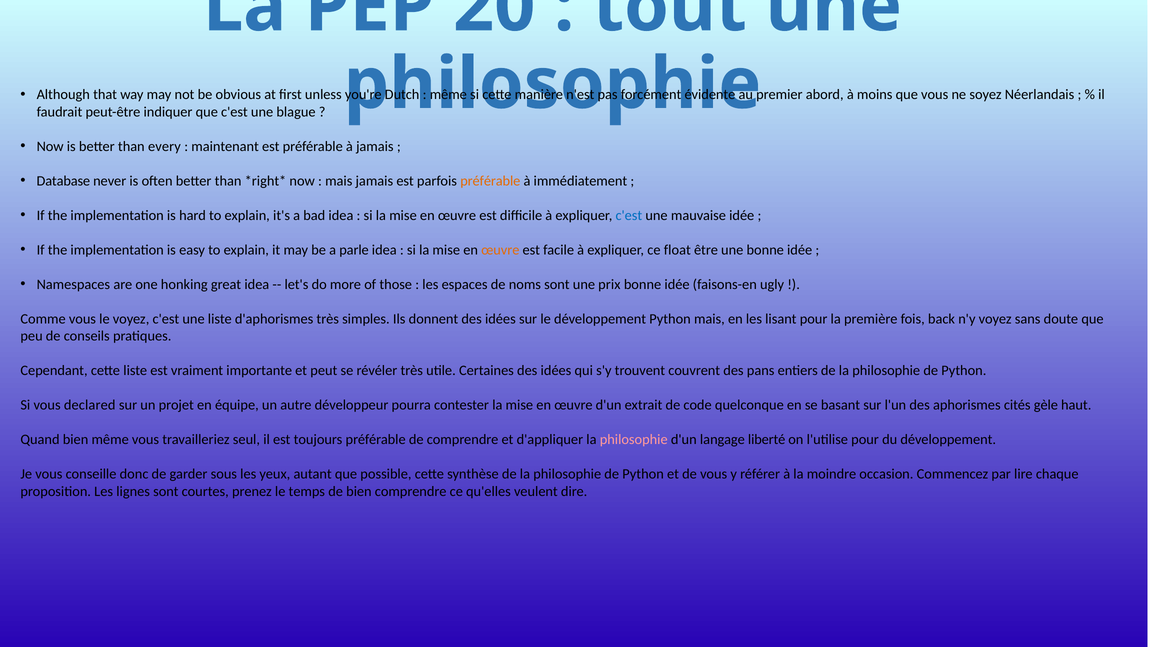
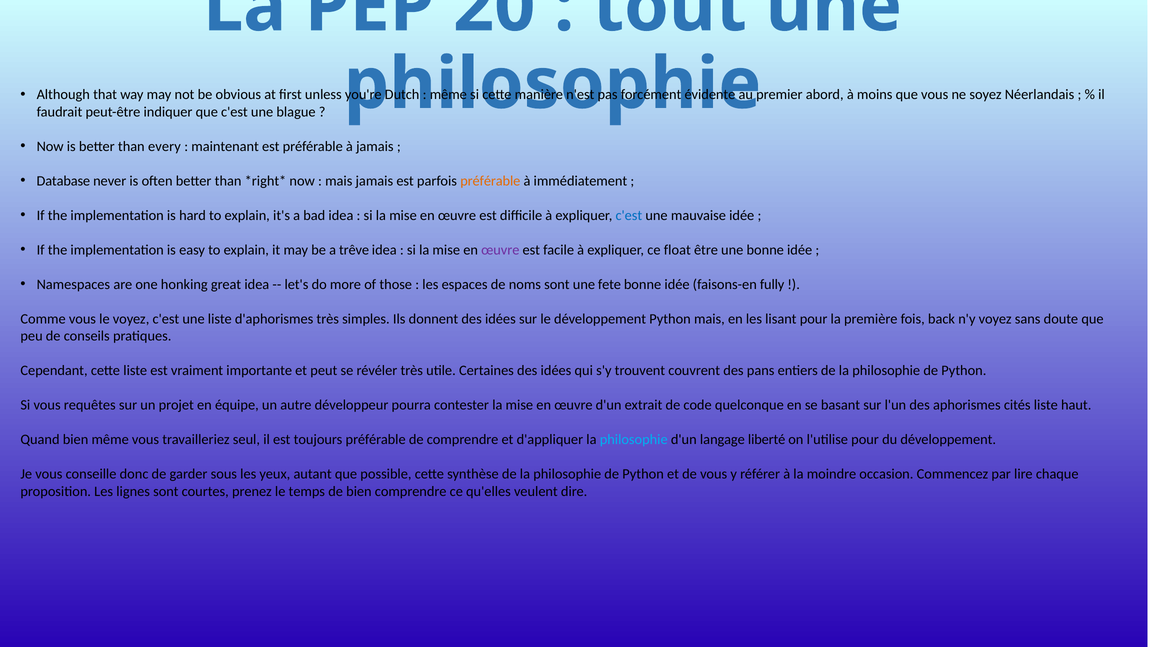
parle: parle -> trêve
œuvre at (500, 250) colour: orange -> purple
prix: prix -> fete
ugly: ugly -> fully
declared: declared -> requêtes
cités gèle: gèle -> liste
philosophie at (634, 440) colour: pink -> light blue
